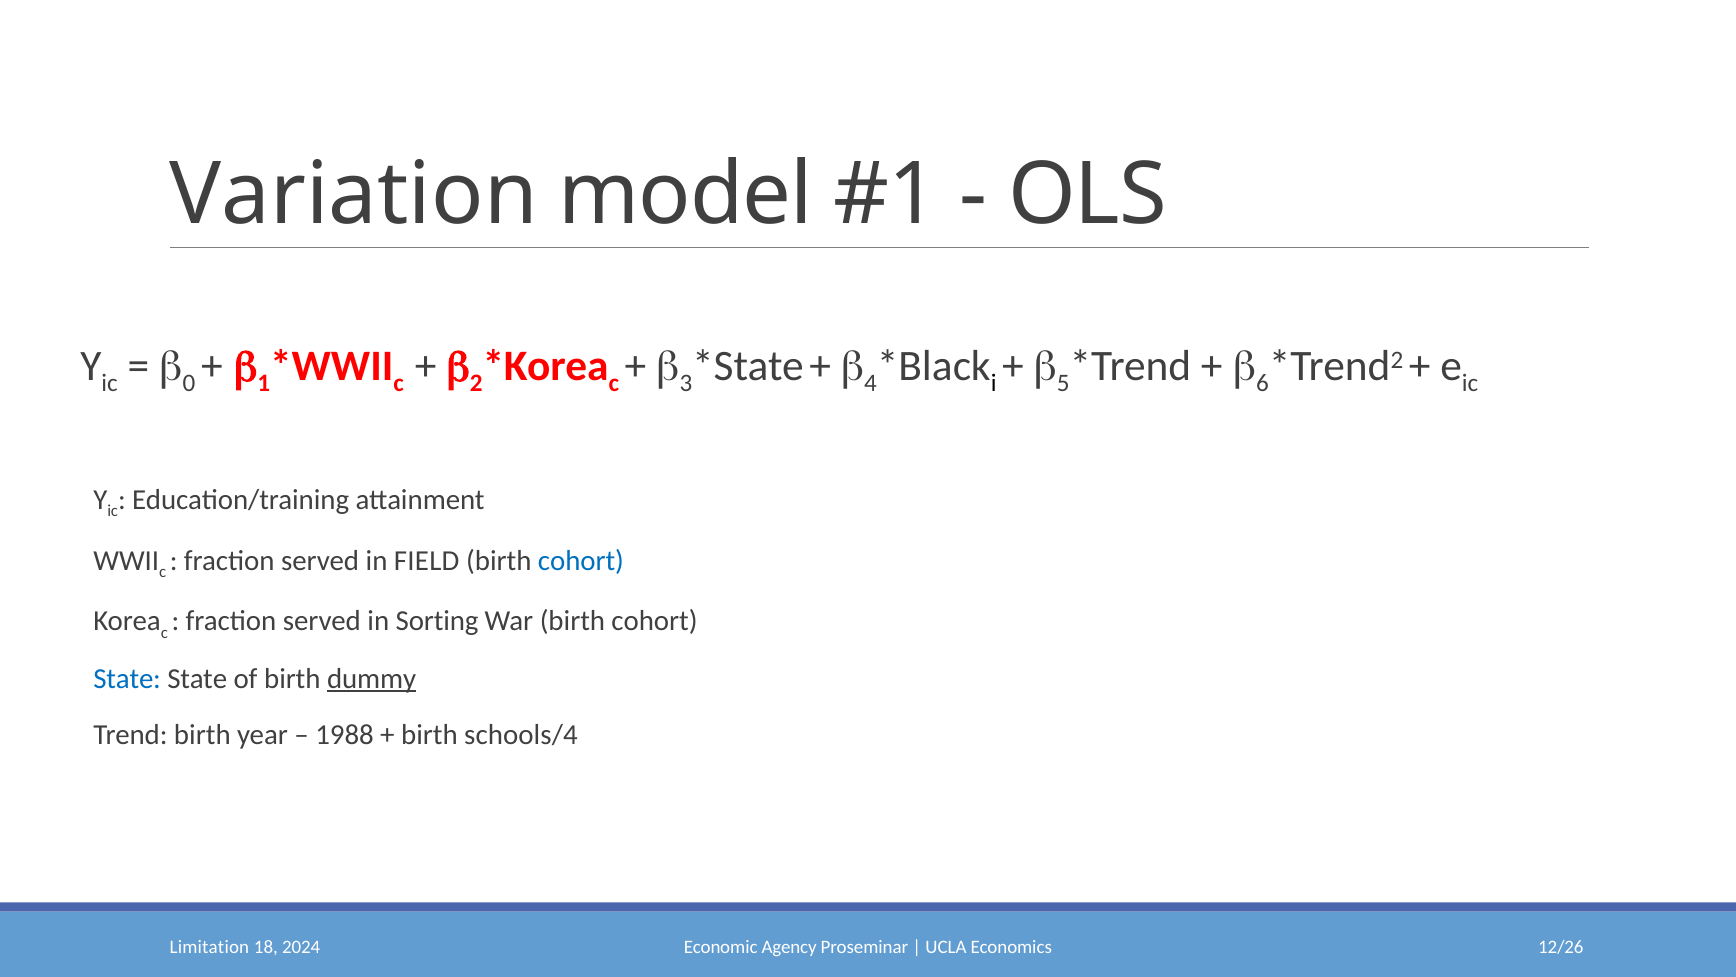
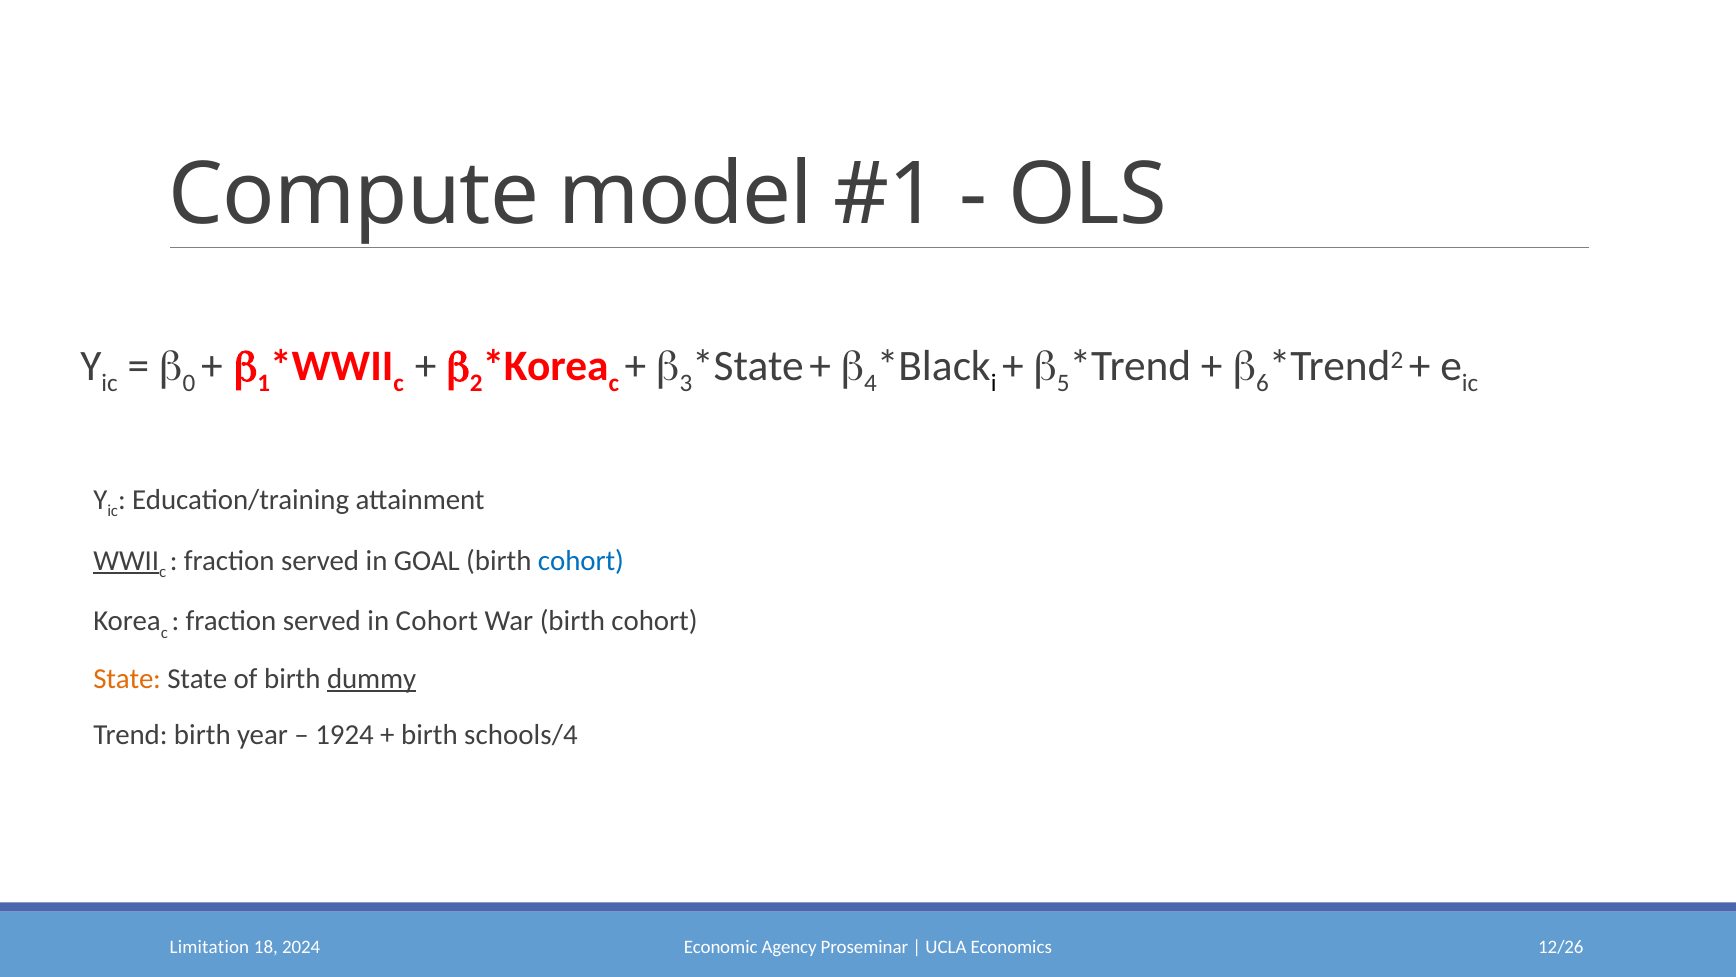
Variation: Variation -> Compute
WWII underline: none -> present
FIELD: FIELD -> GOAL
in Sorting: Sorting -> Cohort
State at (127, 678) colour: blue -> orange
1988: 1988 -> 1924
